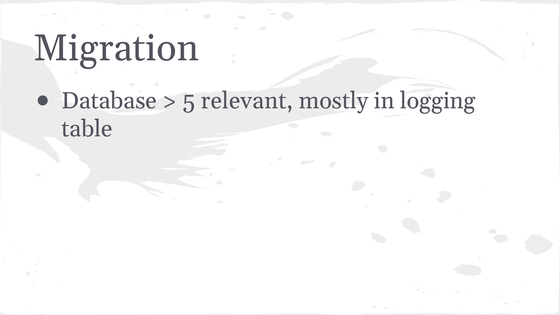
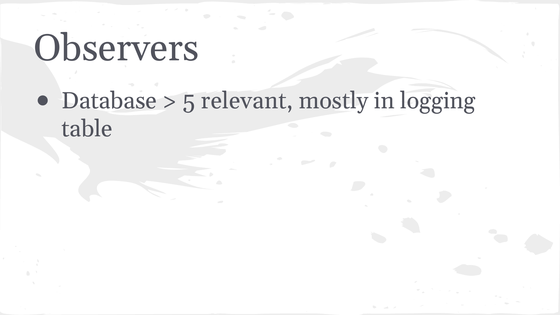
Migration: Migration -> Observers
